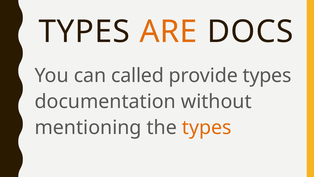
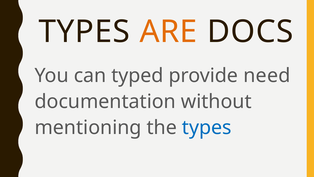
called: called -> typed
provide types: types -> need
types at (207, 127) colour: orange -> blue
